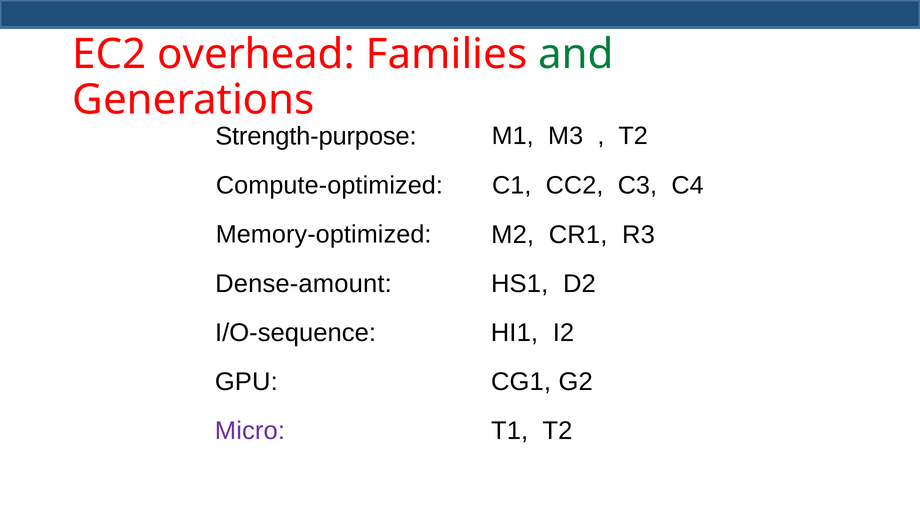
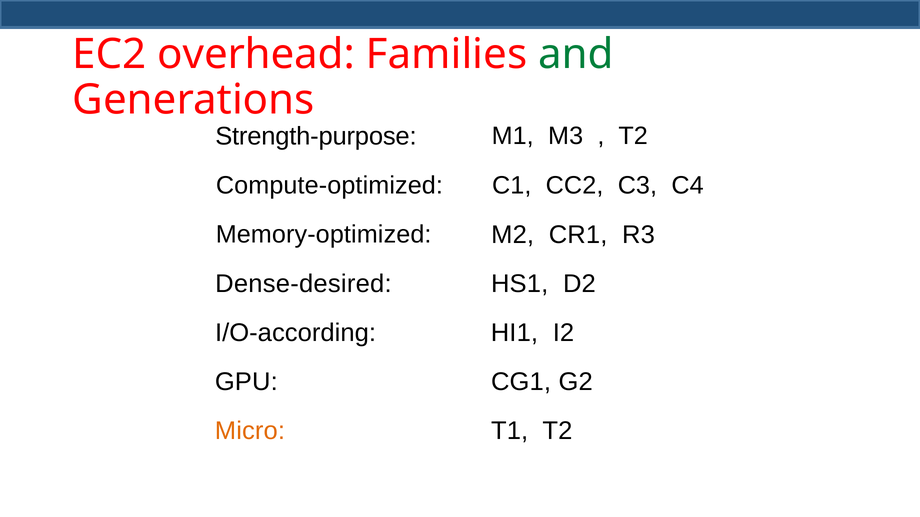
Dense-amount: Dense-amount -> Dense-desired
I/O-sequence: I/O-sequence -> I/O-according
Micro colour: purple -> orange
